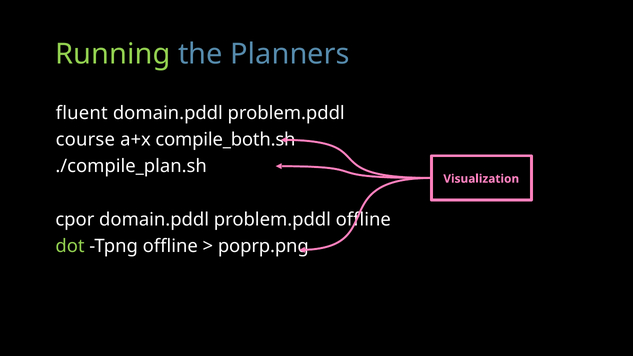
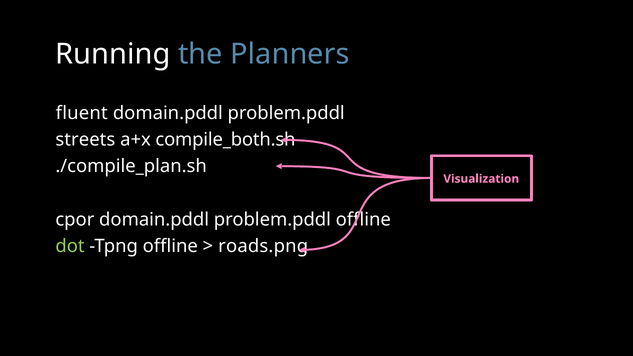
Running colour: light green -> white
course: course -> streets
poprp.png: poprp.png -> roads.png
